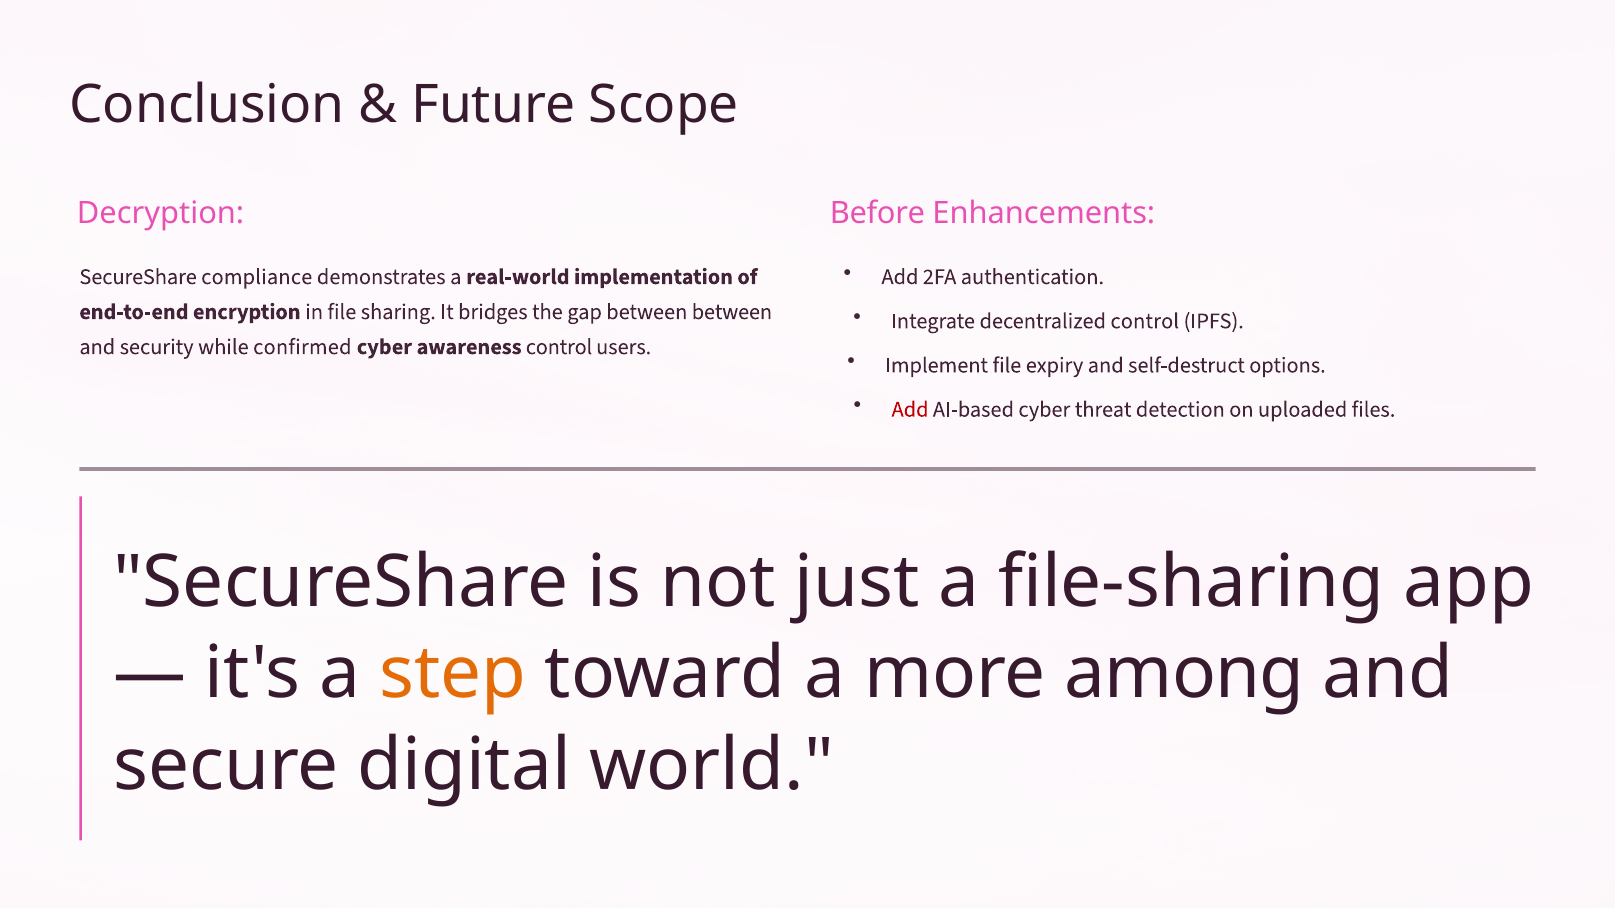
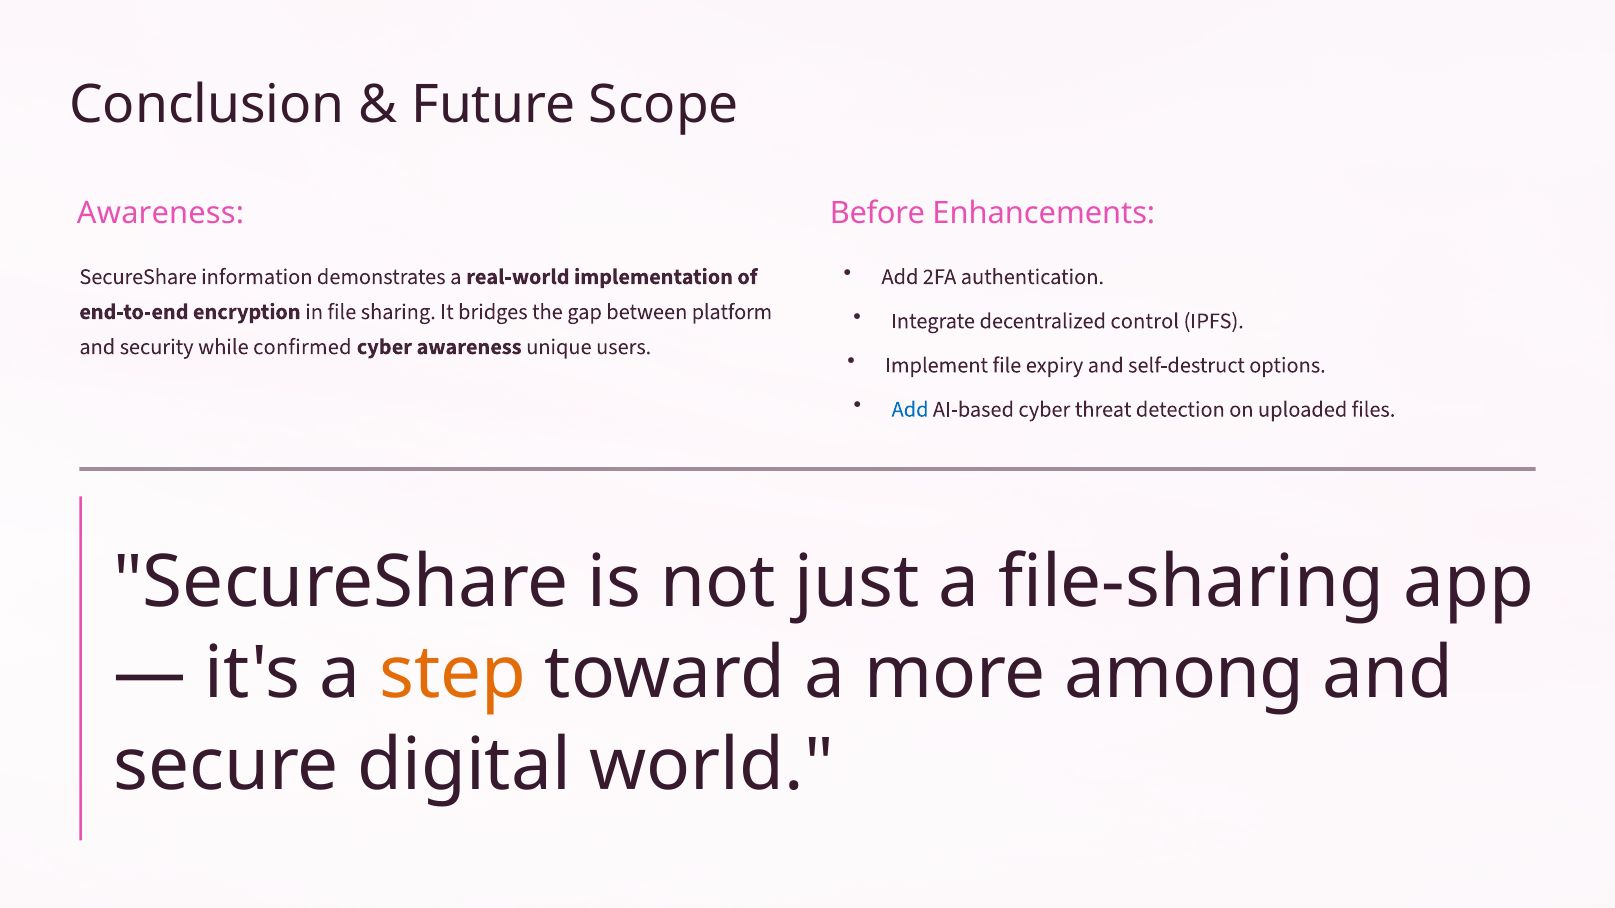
Decryption at (161, 214): Decryption -> Awareness
compliance: compliance -> information
between between: between -> platform
awareness control: control -> unique
Add at (910, 409) colour: red -> blue
